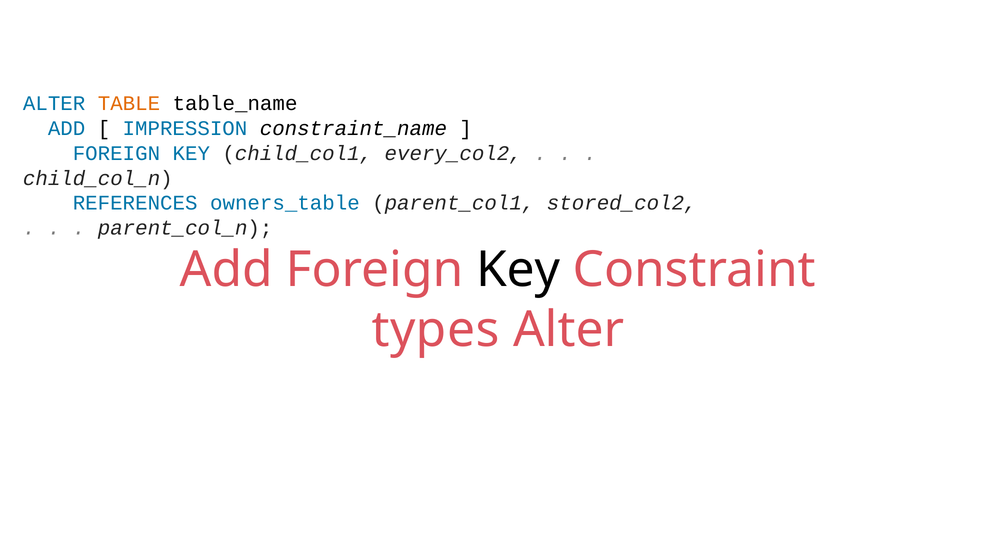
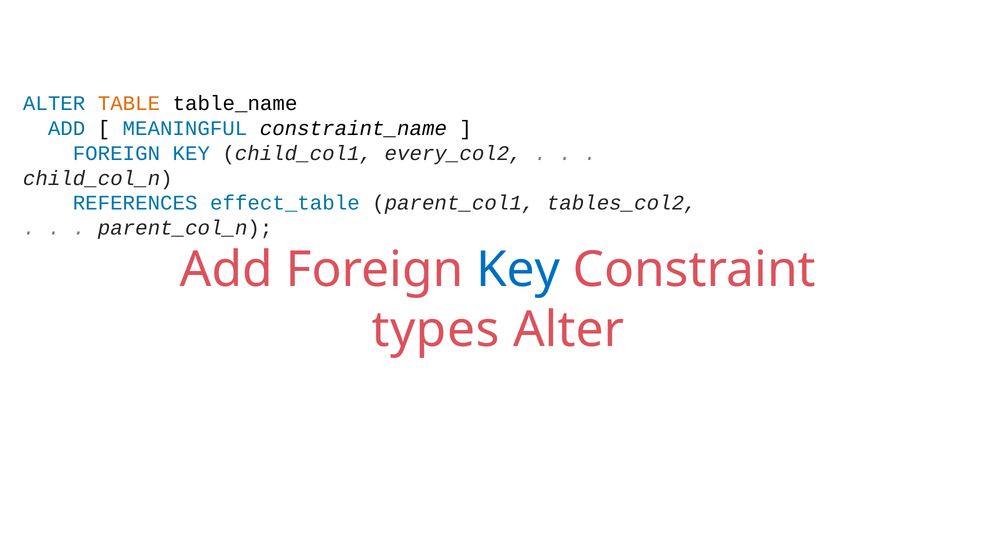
IMPRESSION: IMPRESSION -> MEANINGFUL
owners_table: owners_table -> effect_table
stored_col2: stored_col2 -> tables_col2
Key at (518, 270) colour: black -> blue
